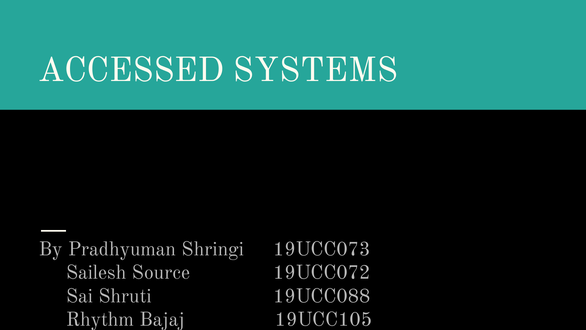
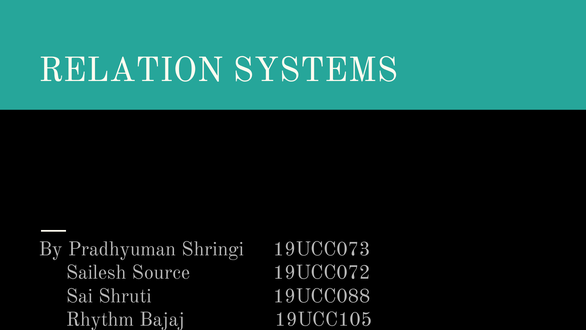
ACCESSED: ACCESSED -> RELATION
